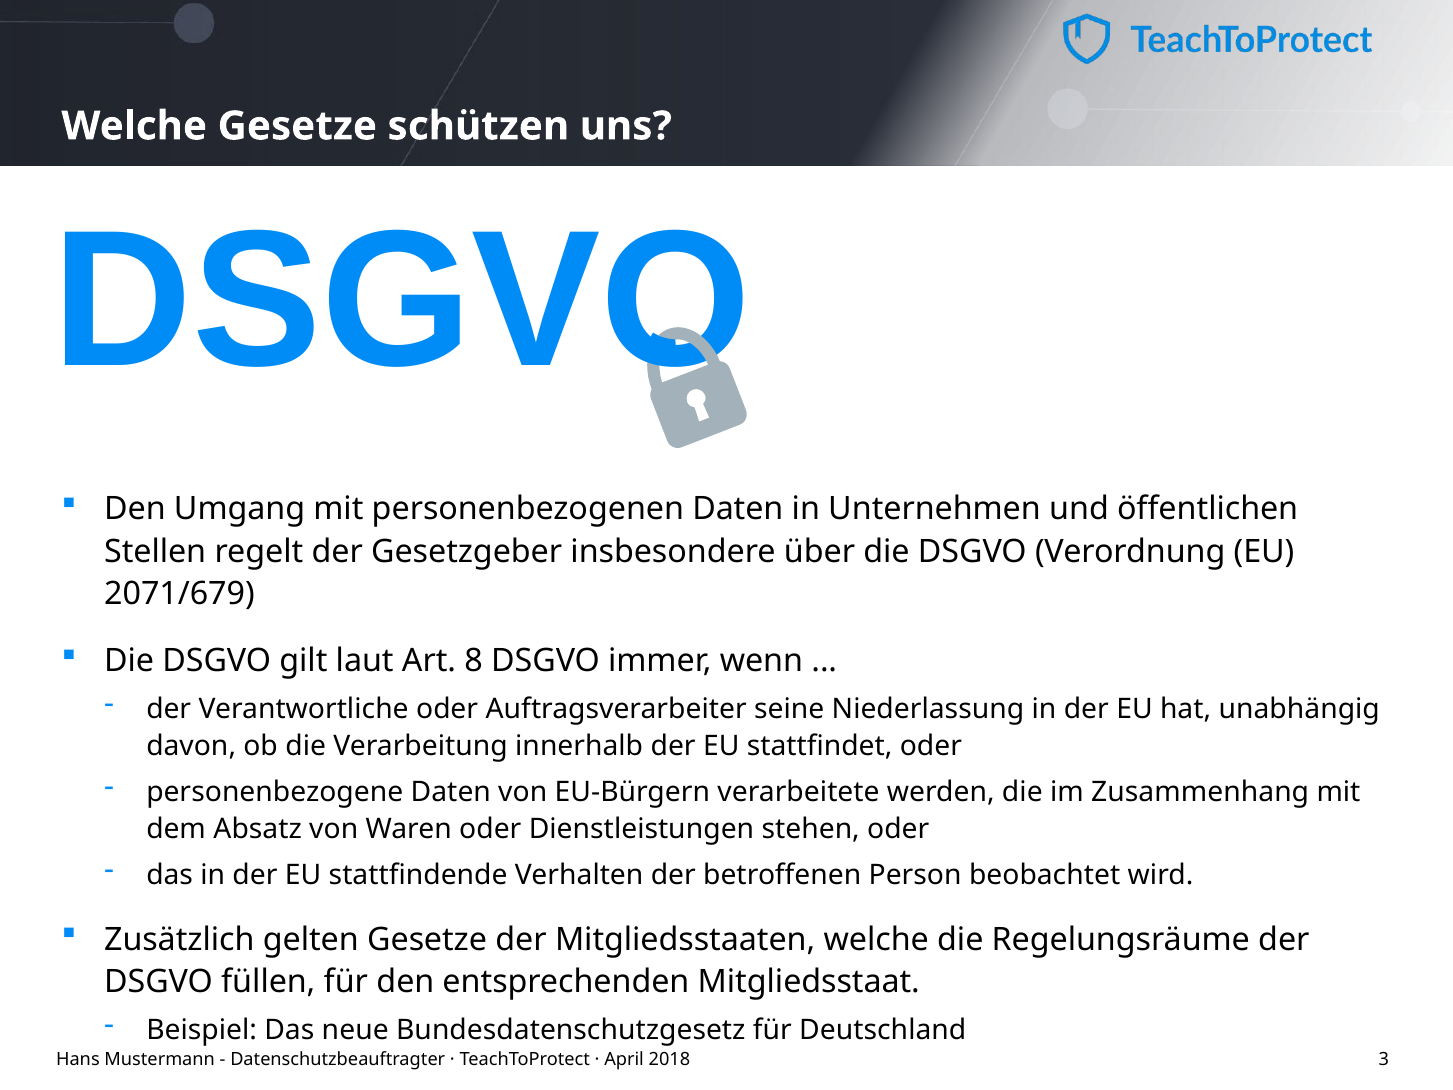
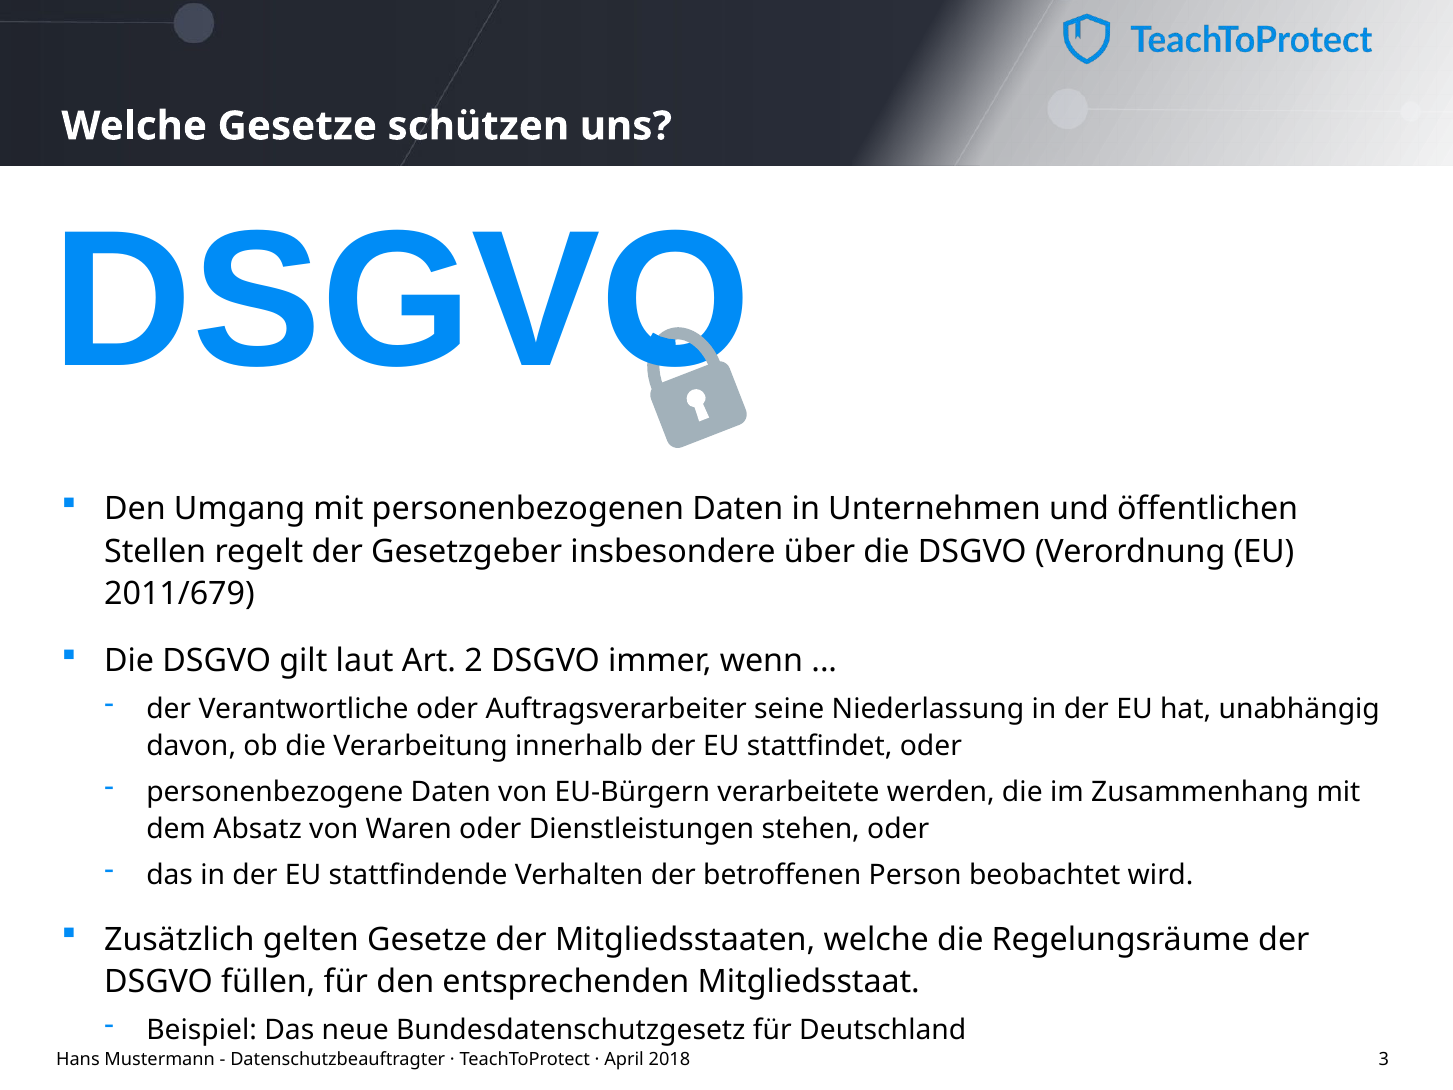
2071/679: 2071/679 -> 2011/679
8: 8 -> 2
